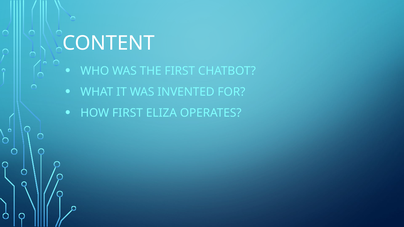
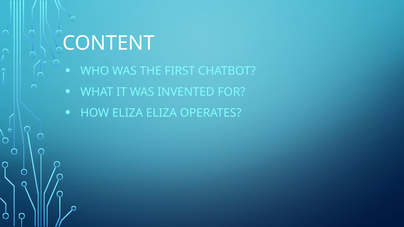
HOW FIRST: FIRST -> ELIZA
